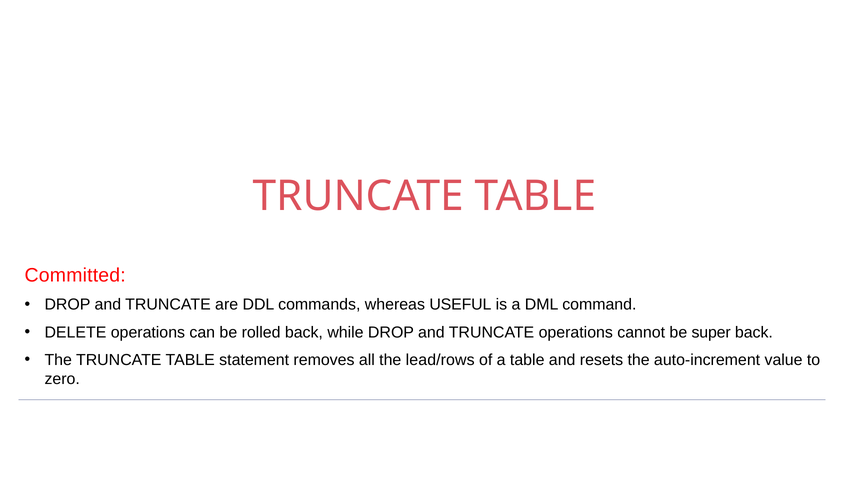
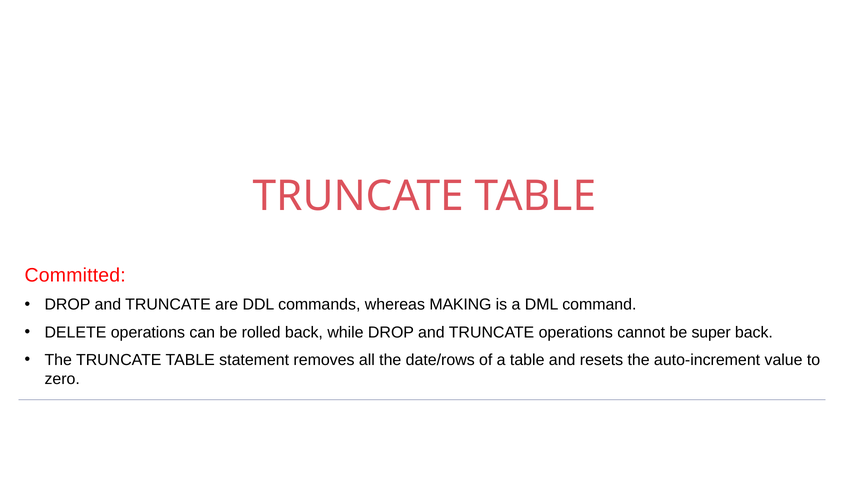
USEFUL: USEFUL -> MAKING
lead/rows: lead/rows -> date/rows
